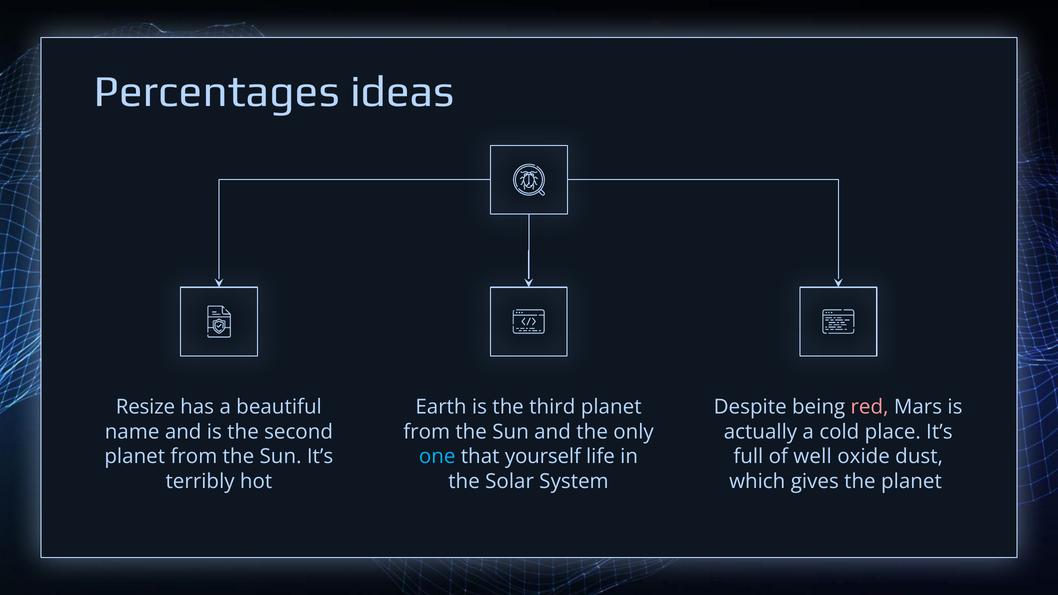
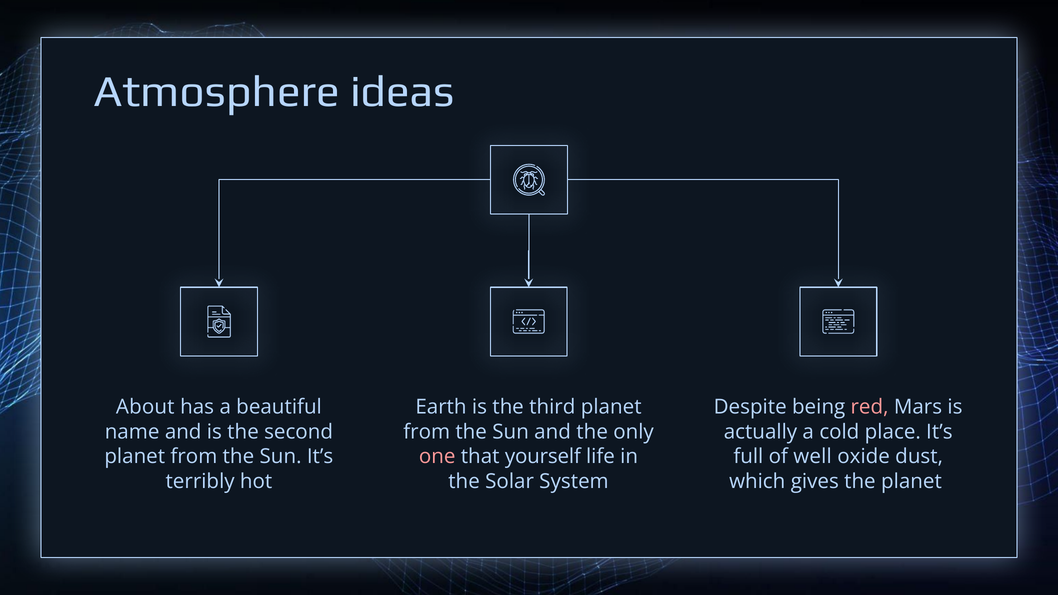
Percentages: Percentages -> Atmosphere
Resize: Resize -> About
one colour: light blue -> pink
